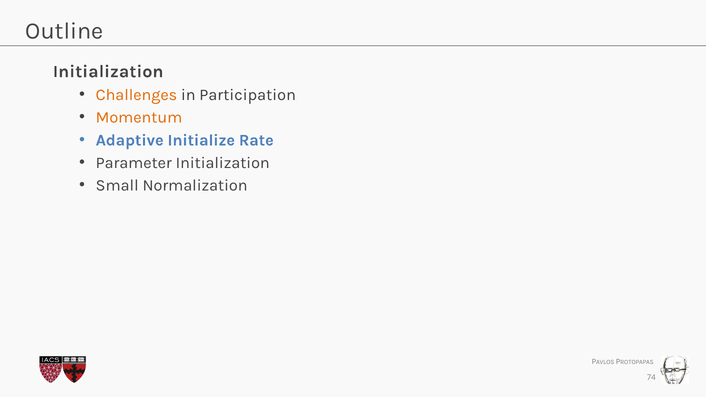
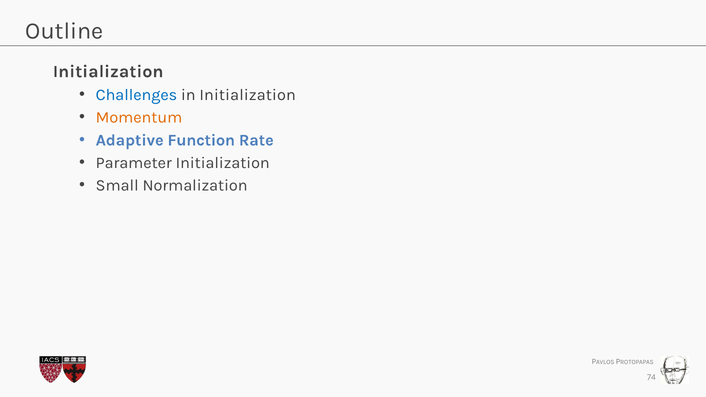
Challenges colour: orange -> blue
in Participation: Participation -> Initialization
Initialize: Initialize -> Function
